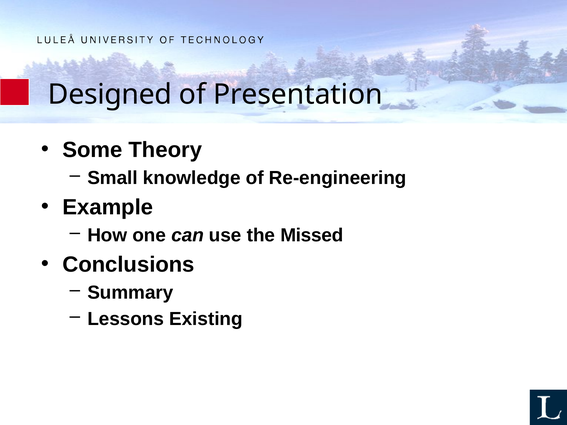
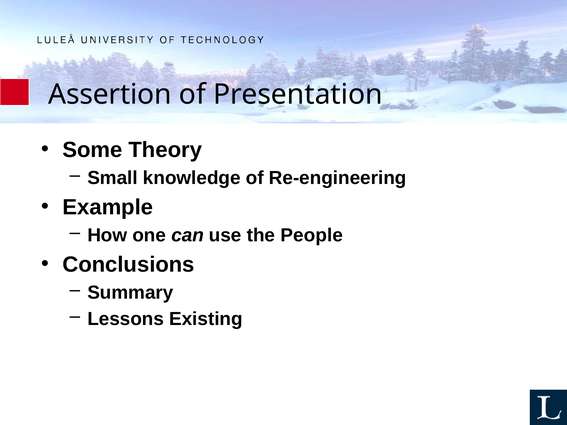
Designed: Designed -> Assertion
Missed: Missed -> People
